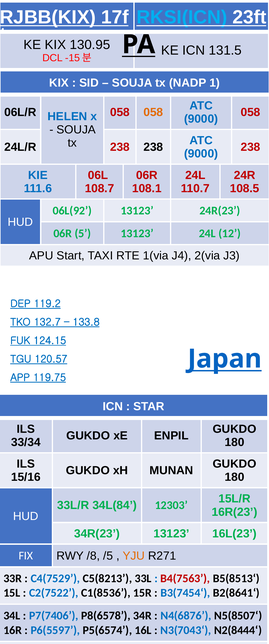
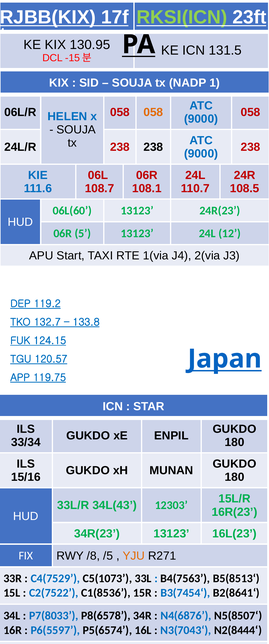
RKSI(ICN colour: light blue -> light green
06L(92: 06L(92 -> 06L(60
34L(84: 34L(84 -> 34L(43
C5(8213: C5(8213 -> C5(1073
B4(7563 colour: red -> black
P7(7406: P7(7406 -> P7(8033
